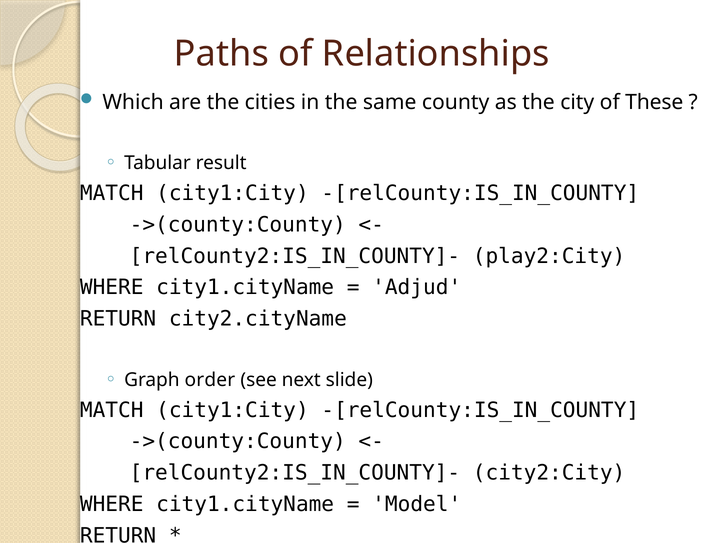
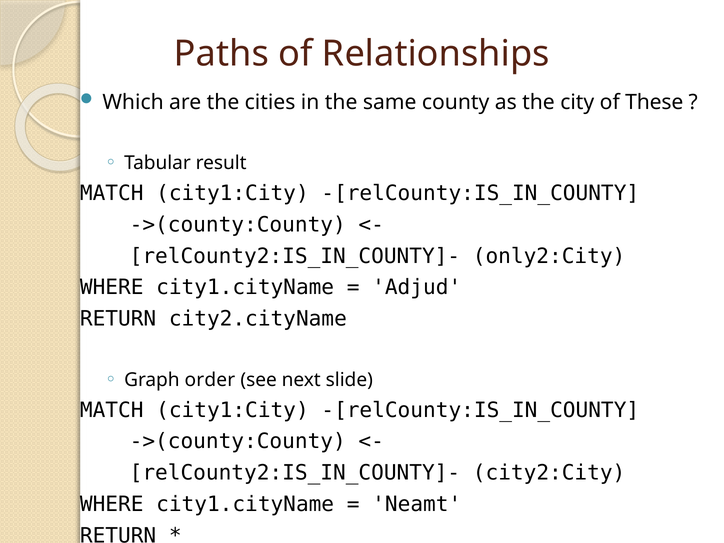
play2:City: play2:City -> only2:City
Model: Model -> Neamt
